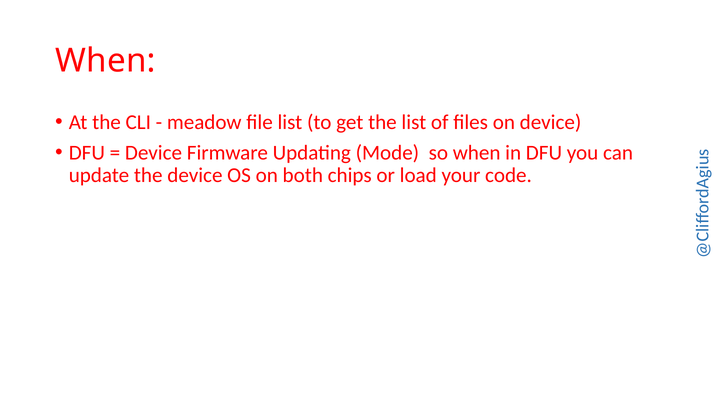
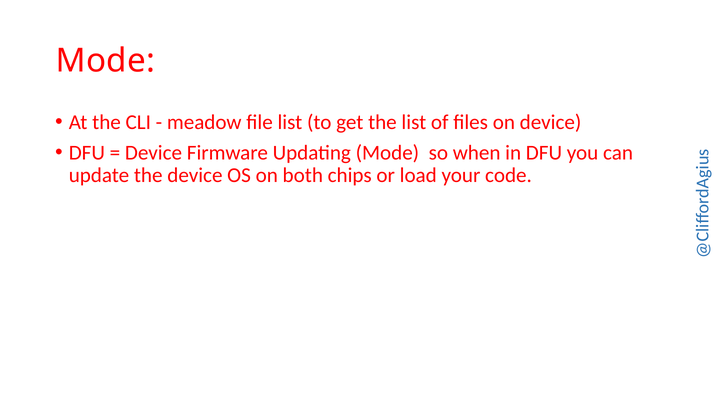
When at (105, 61): When -> Mode
